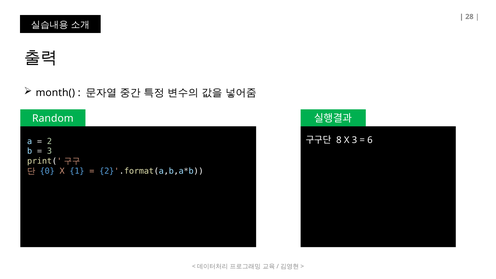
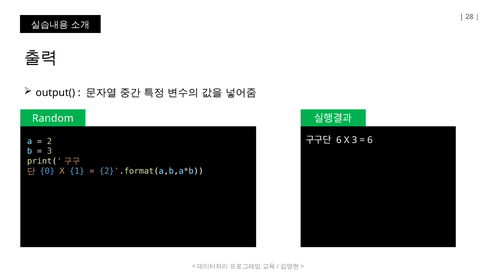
month(: month( -> output(
8 at (339, 140): 8 -> 6
